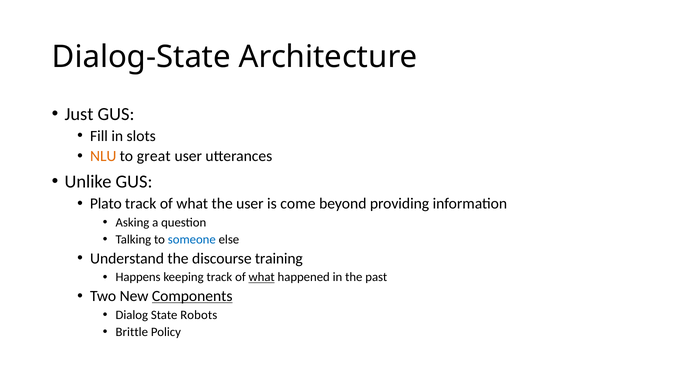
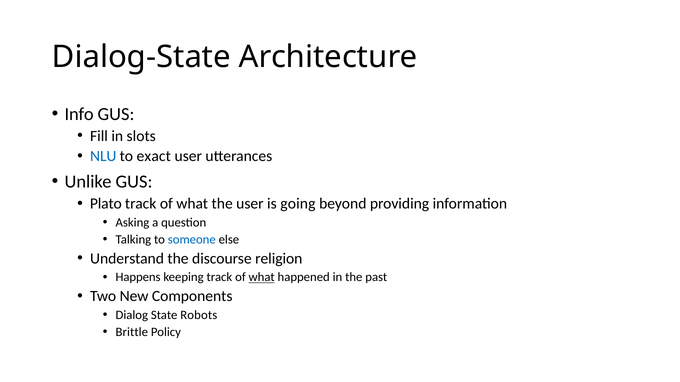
Just: Just -> Info
NLU colour: orange -> blue
great: great -> exact
come: come -> going
training: training -> religion
Components underline: present -> none
